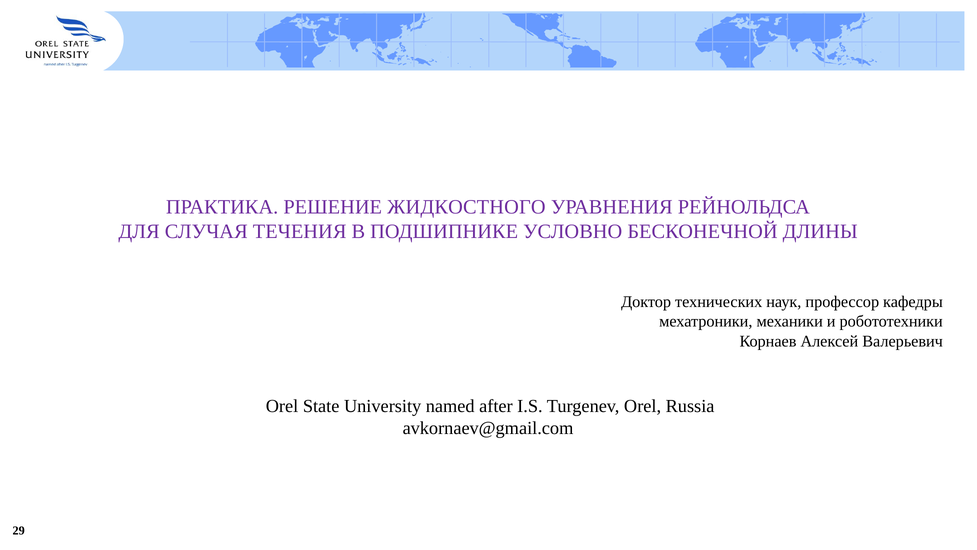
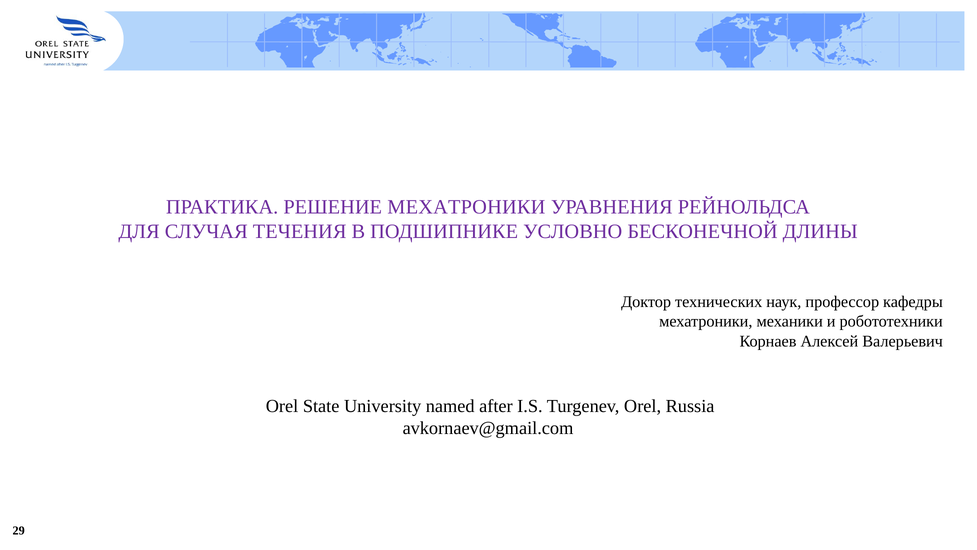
РЕШЕНИЕ ЖИДКОСТНОГО: ЖИДКОСТНОГО -> МЕХАТРОНИКИ
